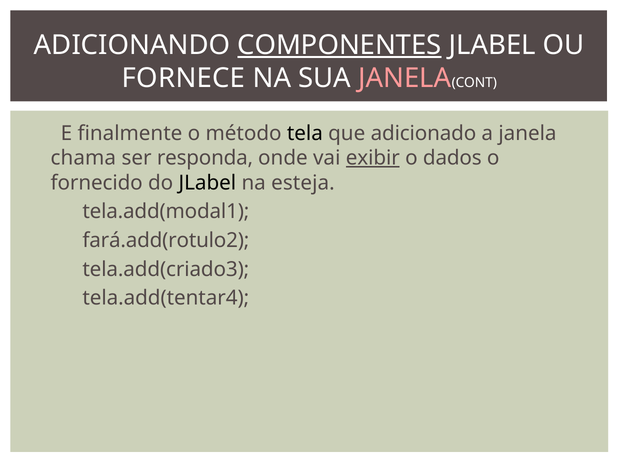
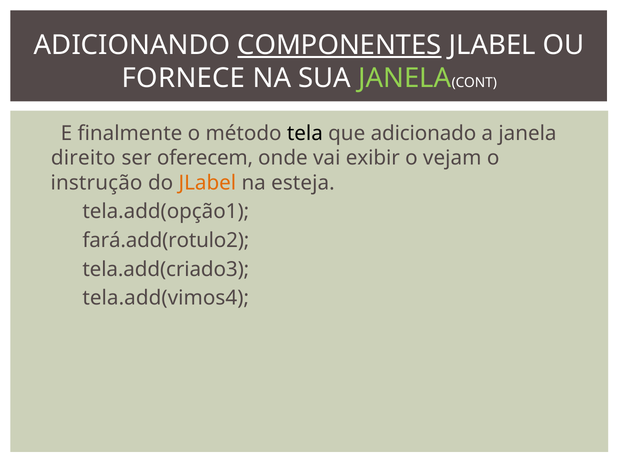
JANELA at (405, 78) colour: pink -> light green
chama: chama -> direito
responda: responda -> oferecem
exibir underline: present -> none
dados: dados -> vejam
fornecido: fornecido -> instrução
JLabel at (207, 183) colour: black -> orange
tela.add(modal1: tela.add(modal1 -> tela.add(opção1
tela.add(tentar4: tela.add(tentar4 -> tela.add(vimos4
